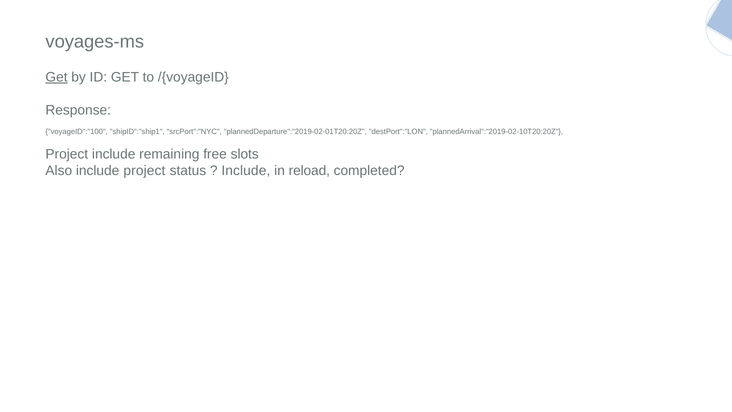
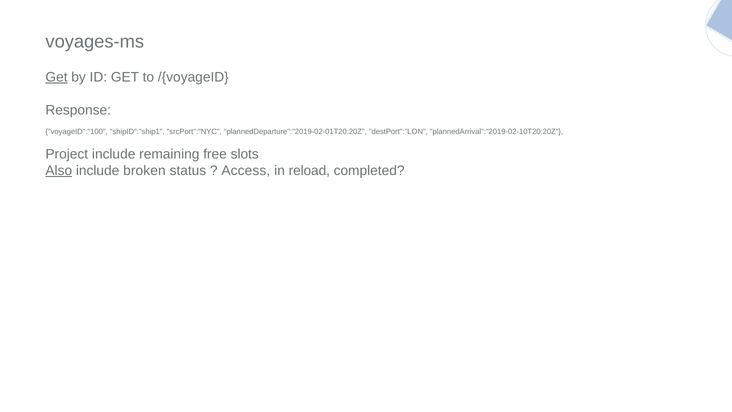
Also underline: none -> present
include project: project -> broken
Include at (246, 170): Include -> Access
